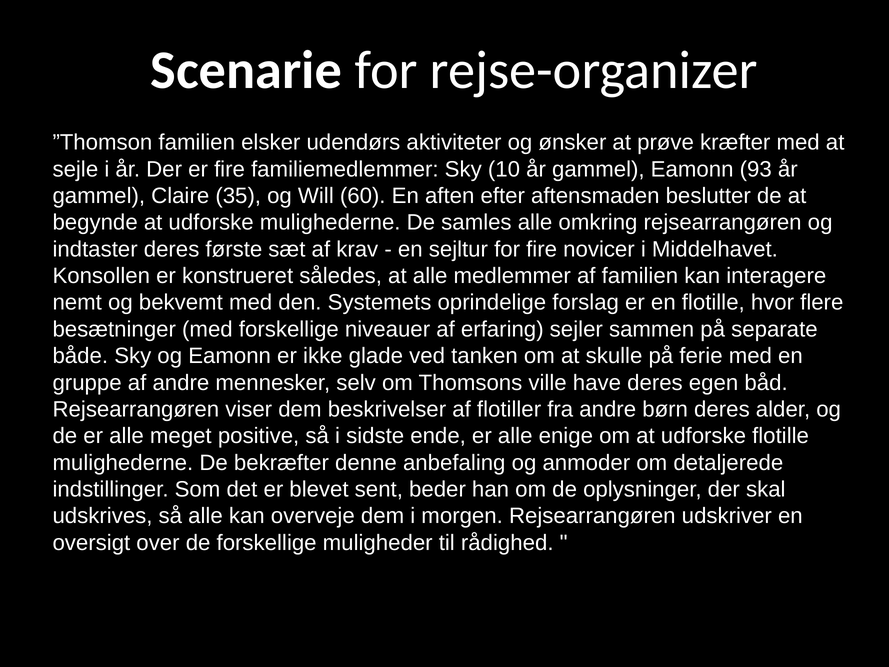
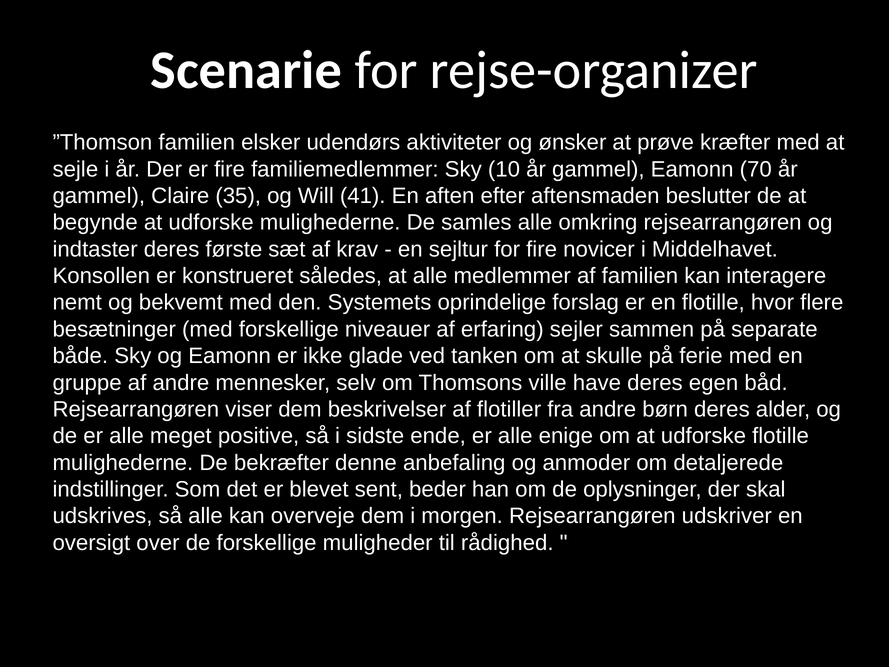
93: 93 -> 70
60: 60 -> 41
